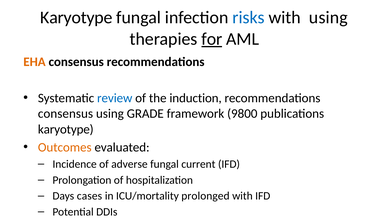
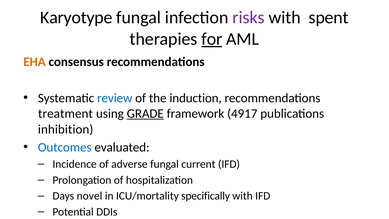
risks colour: blue -> purple
with using: using -> spent
consensus at (65, 114): consensus -> treatment
GRADE underline: none -> present
9800: 9800 -> 4917
karyotype at (66, 129): karyotype -> inhibition
Outcomes colour: orange -> blue
cases: cases -> novel
prolonged: prolonged -> specifically
